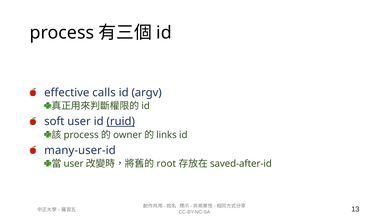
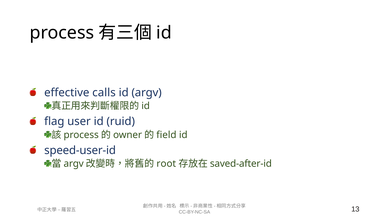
soft: soft -> flag
ruid underline: present -> none
links: links -> field
many-user-id: many-user-id -> speed-user-id
user at (74, 164): user -> argv
